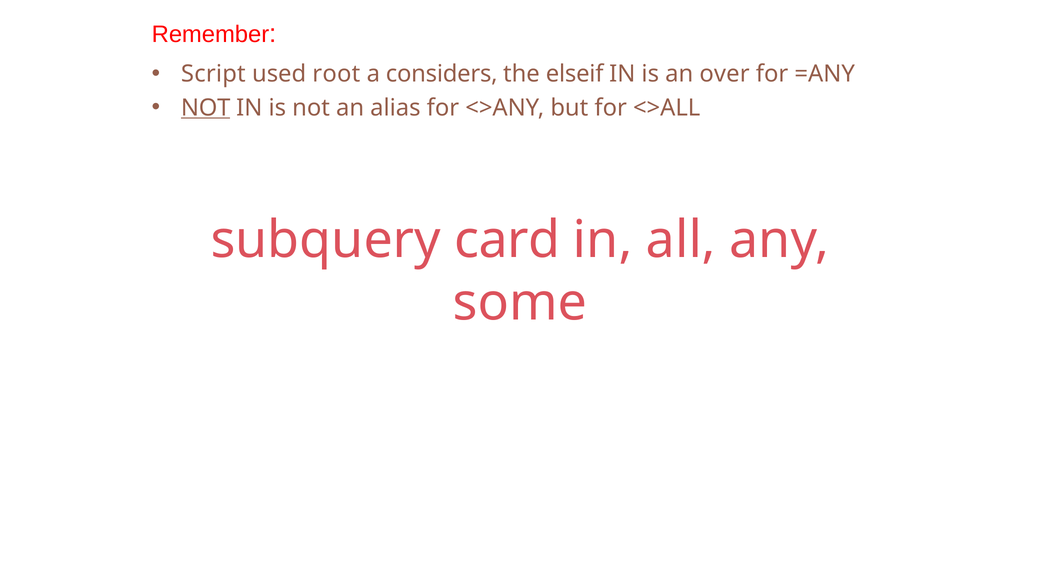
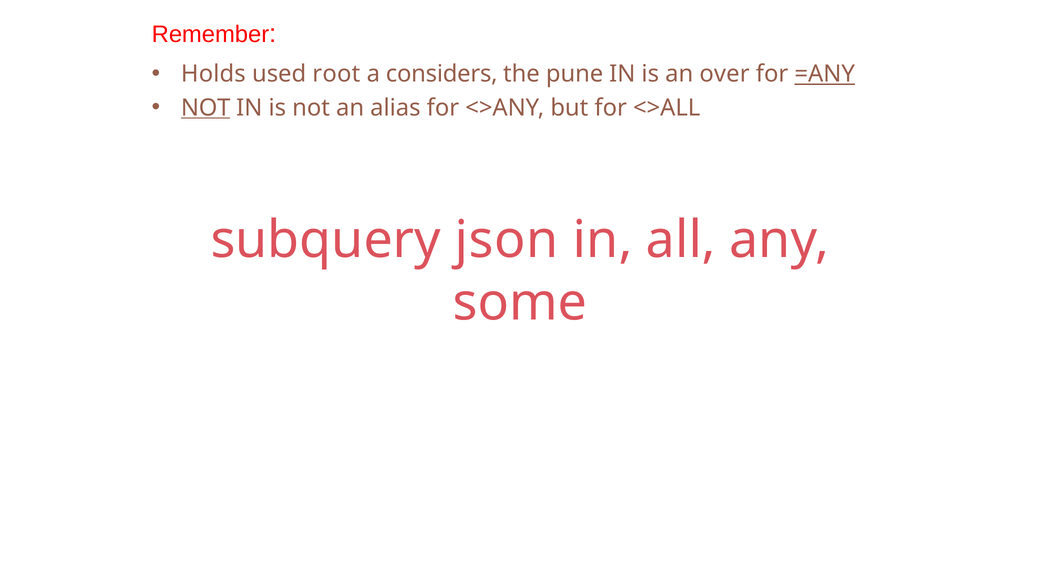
Script: Script -> Holds
elseif: elseif -> pune
=ANY underline: none -> present
card: card -> json
